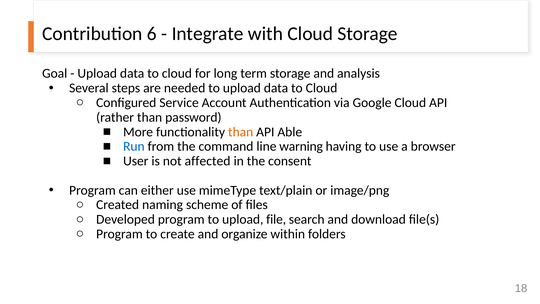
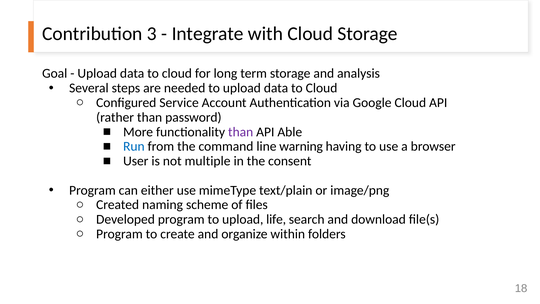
6: 6 -> 3
than at (241, 132) colour: orange -> purple
affected: affected -> multiple
file: file -> life
